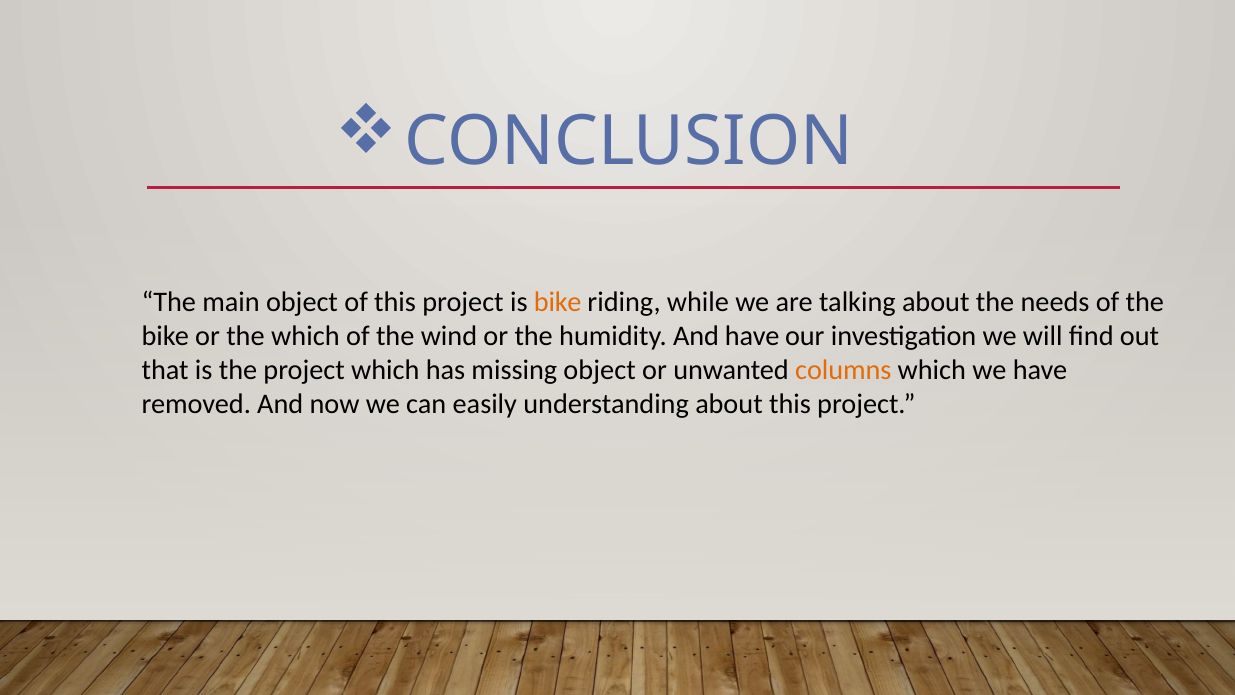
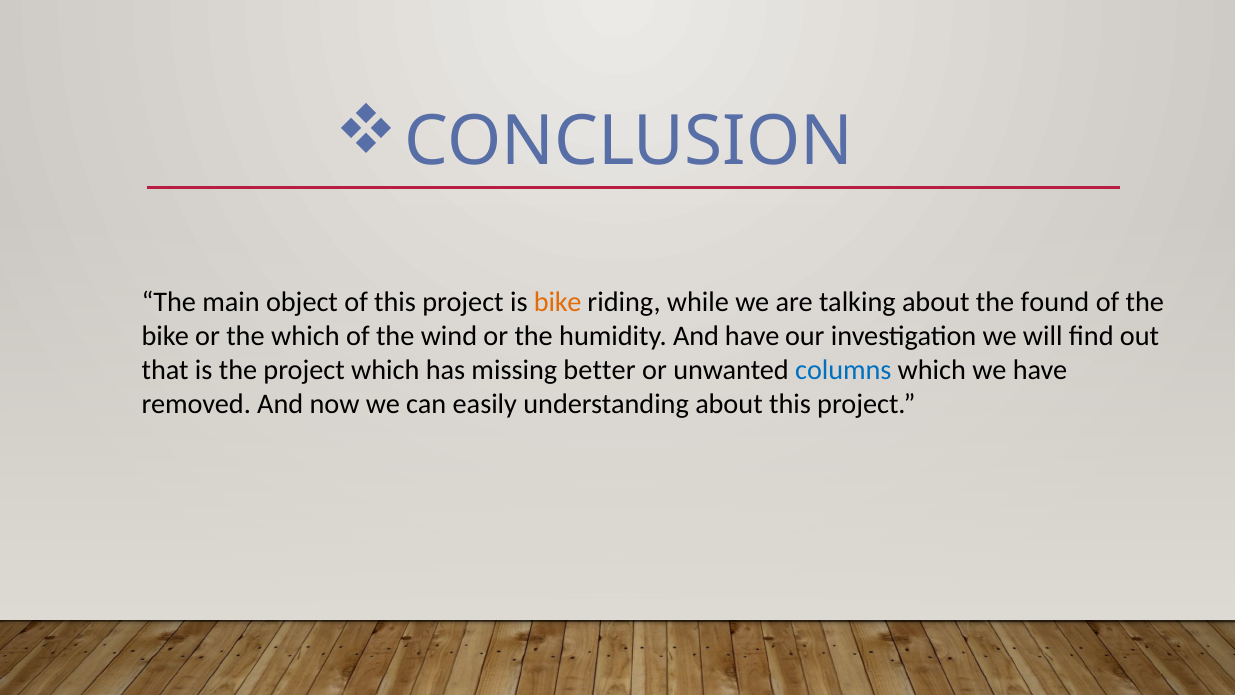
needs: needs -> found
missing object: object -> better
columns colour: orange -> blue
